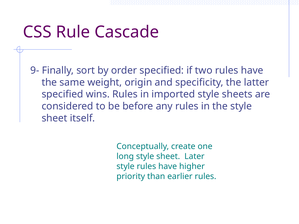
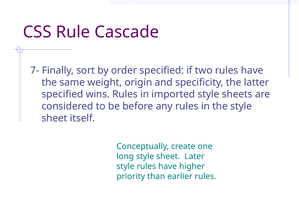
9-: 9- -> 7-
